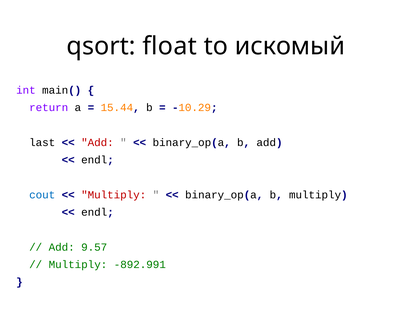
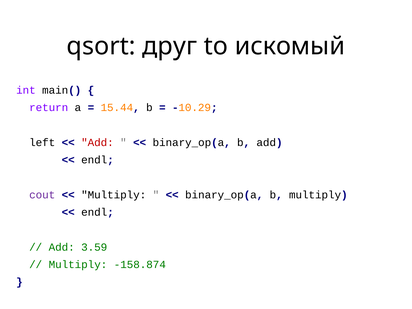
float: float -> друг
last: last -> left
cout colour: blue -> purple
Multiply at (114, 195) colour: red -> black
9.57: 9.57 -> 3.59
-892.991: -892.991 -> -158.874
